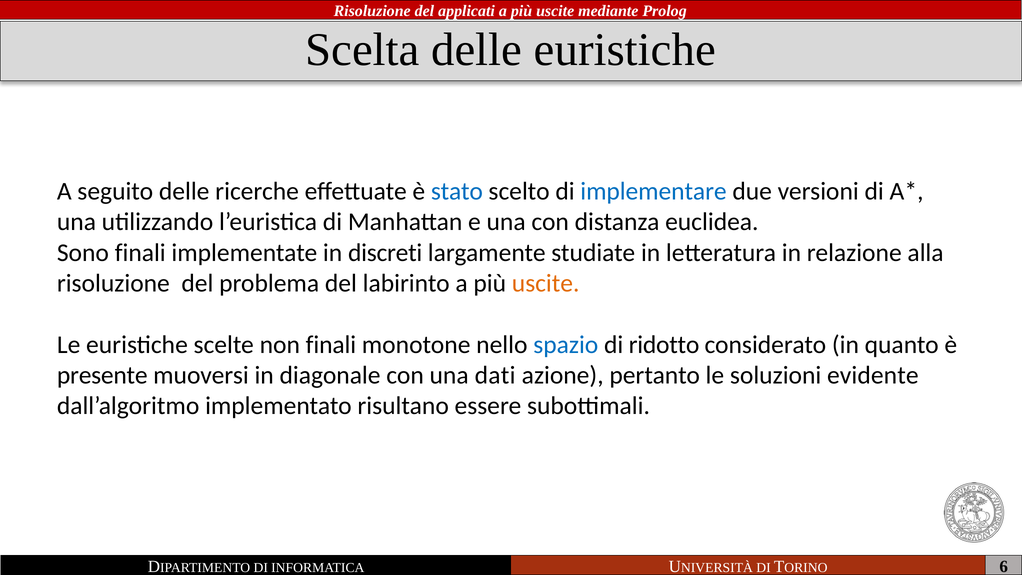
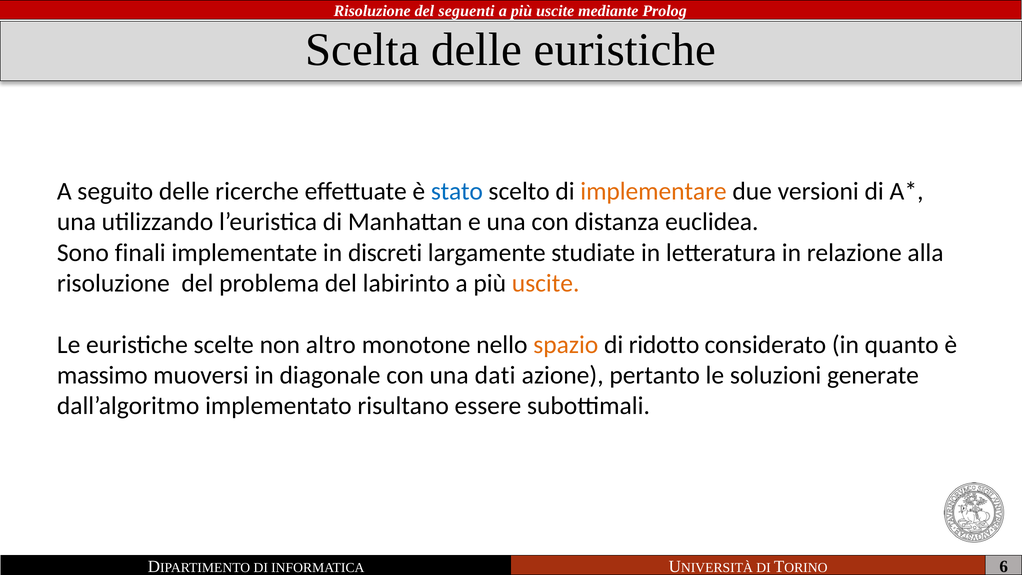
applicati: applicati -> seguenti
implementare colour: blue -> orange
non finali: finali -> altro
spazio colour: blue -> orange
presente: presente -> massimo
evidente: evidente -> generate
